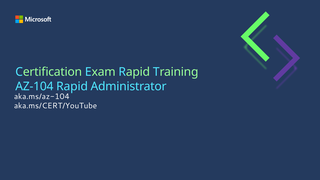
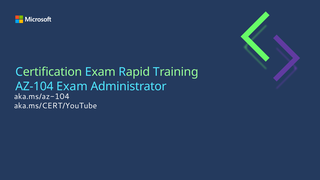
AZ-104 Rapid: Rapid -> Exam
